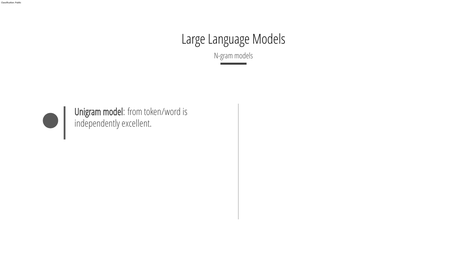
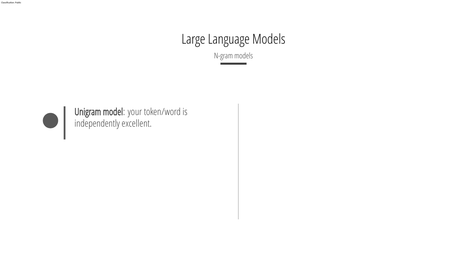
from: from -> your
